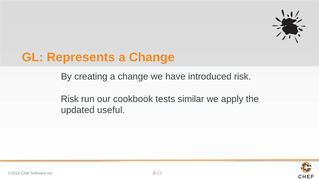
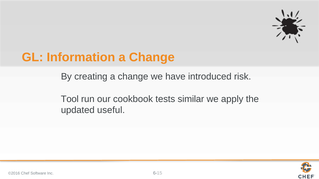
Represents: Represents -> Information
Risk at (70, 99): Risk -> Tool
